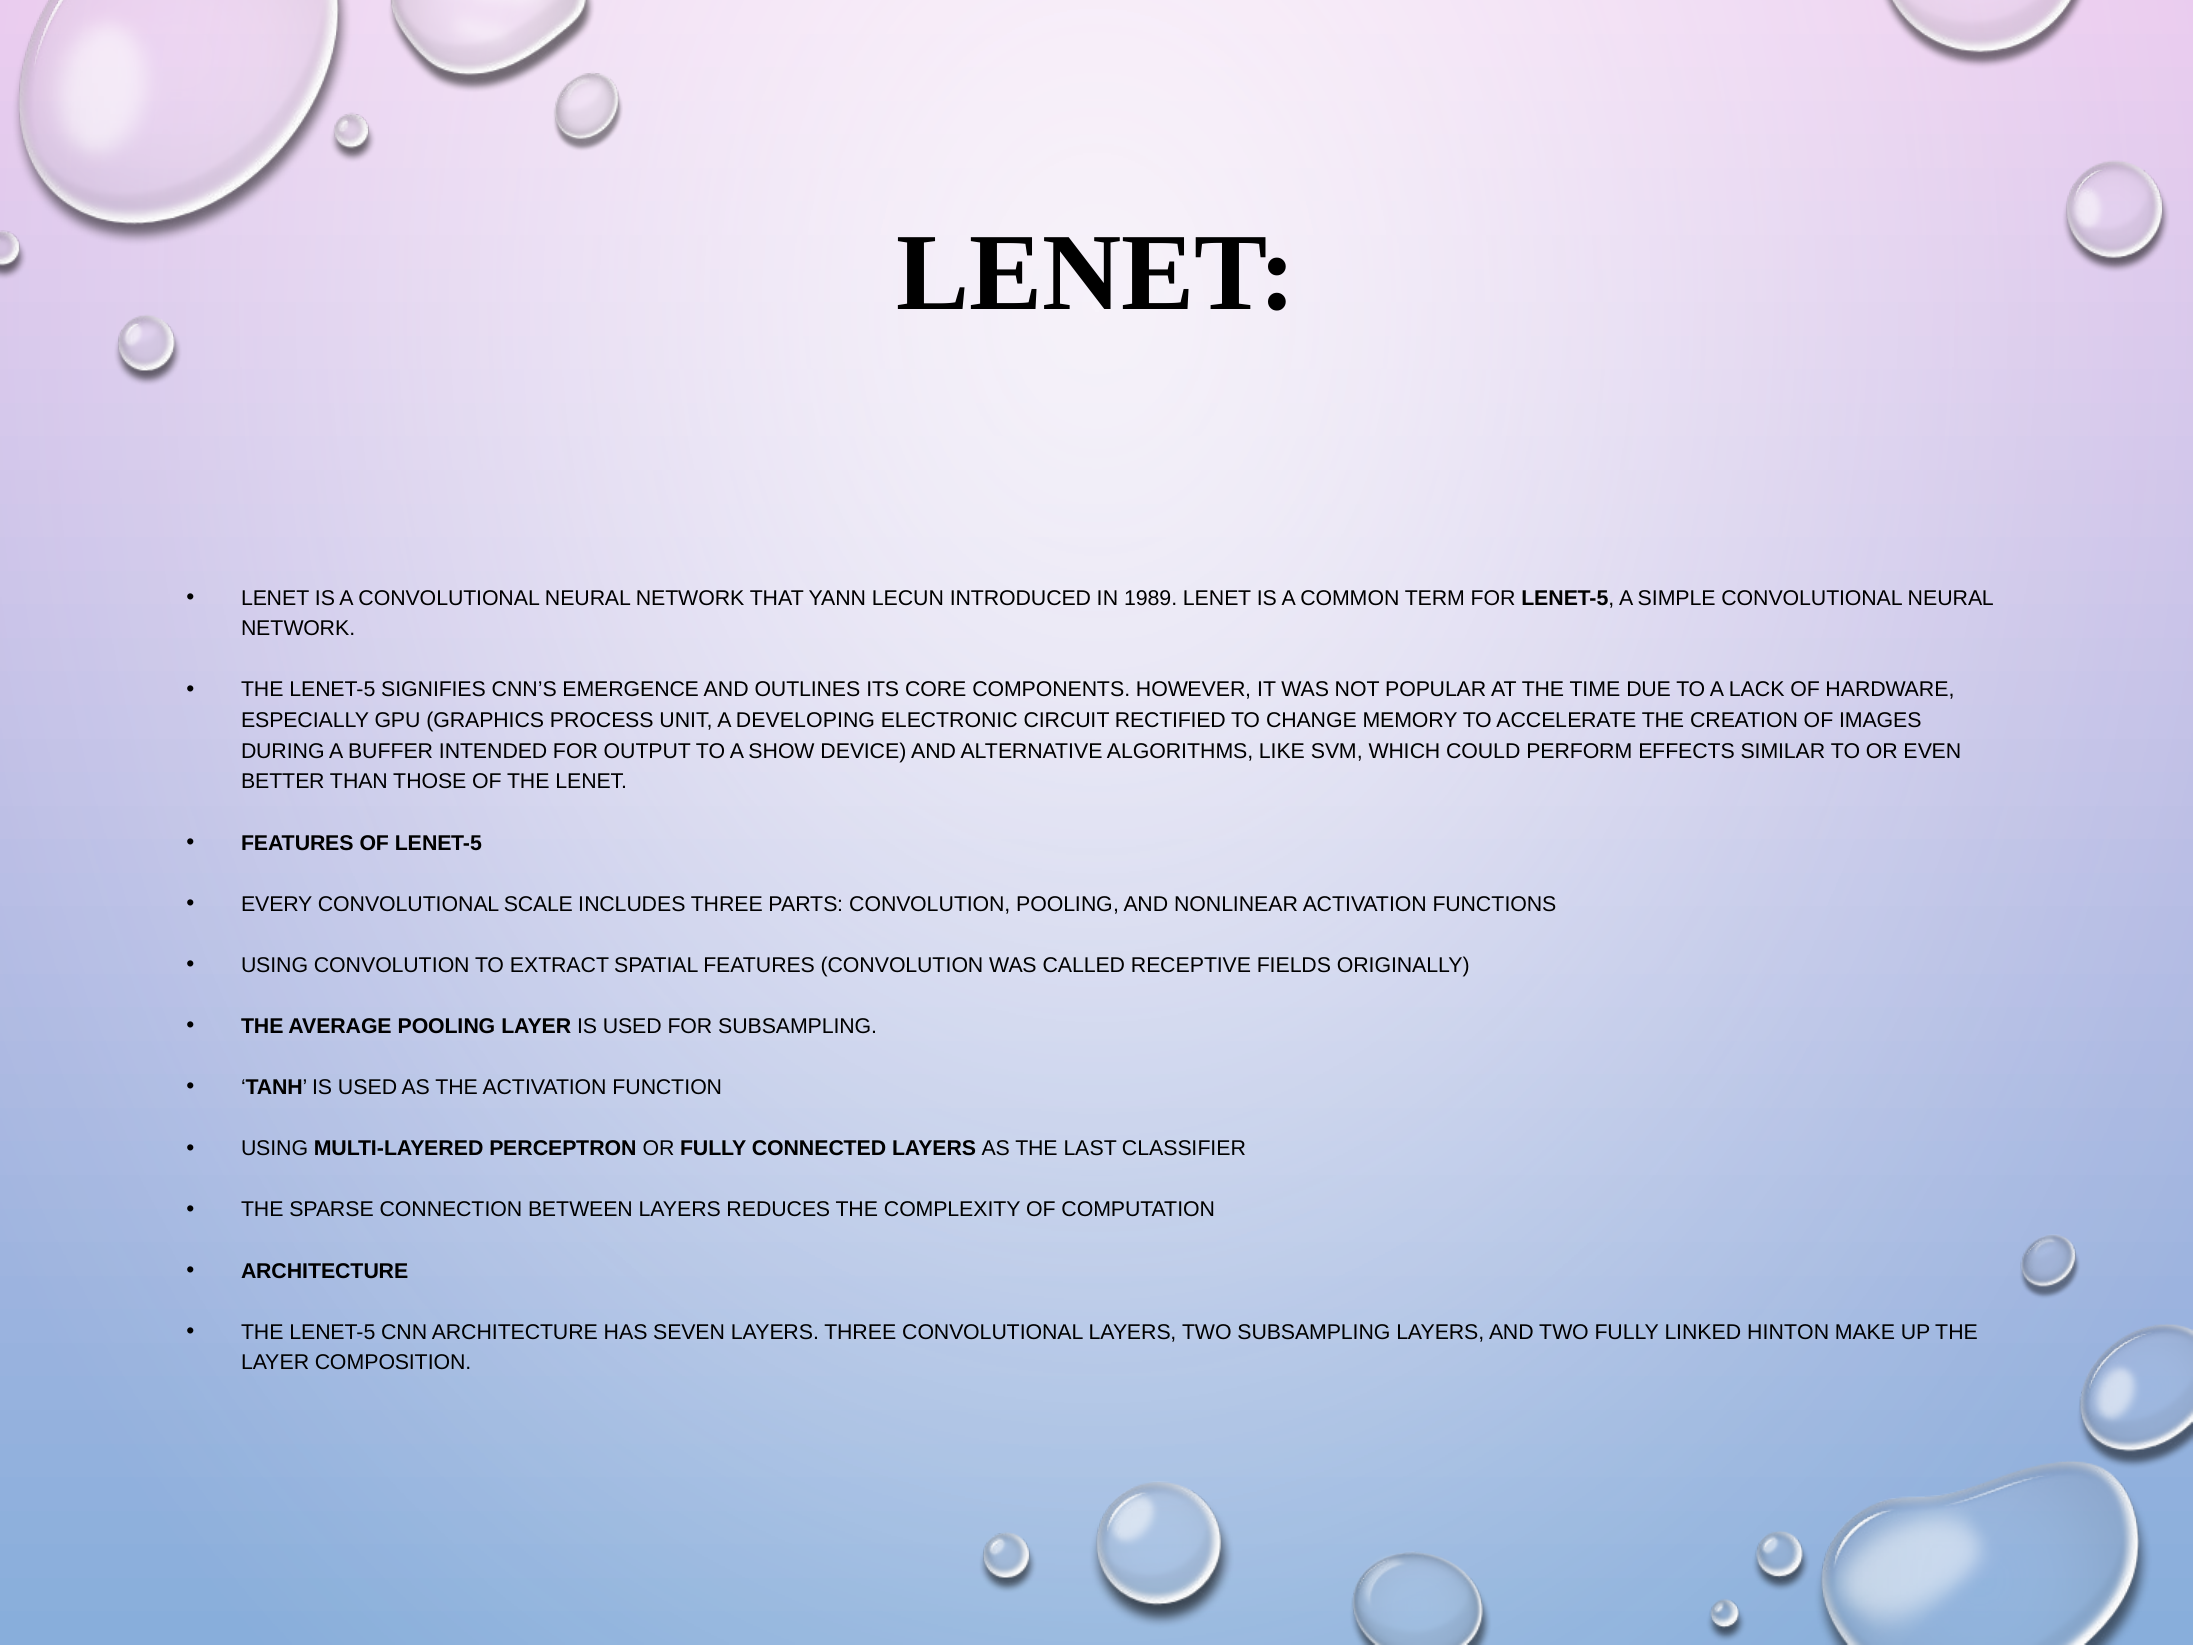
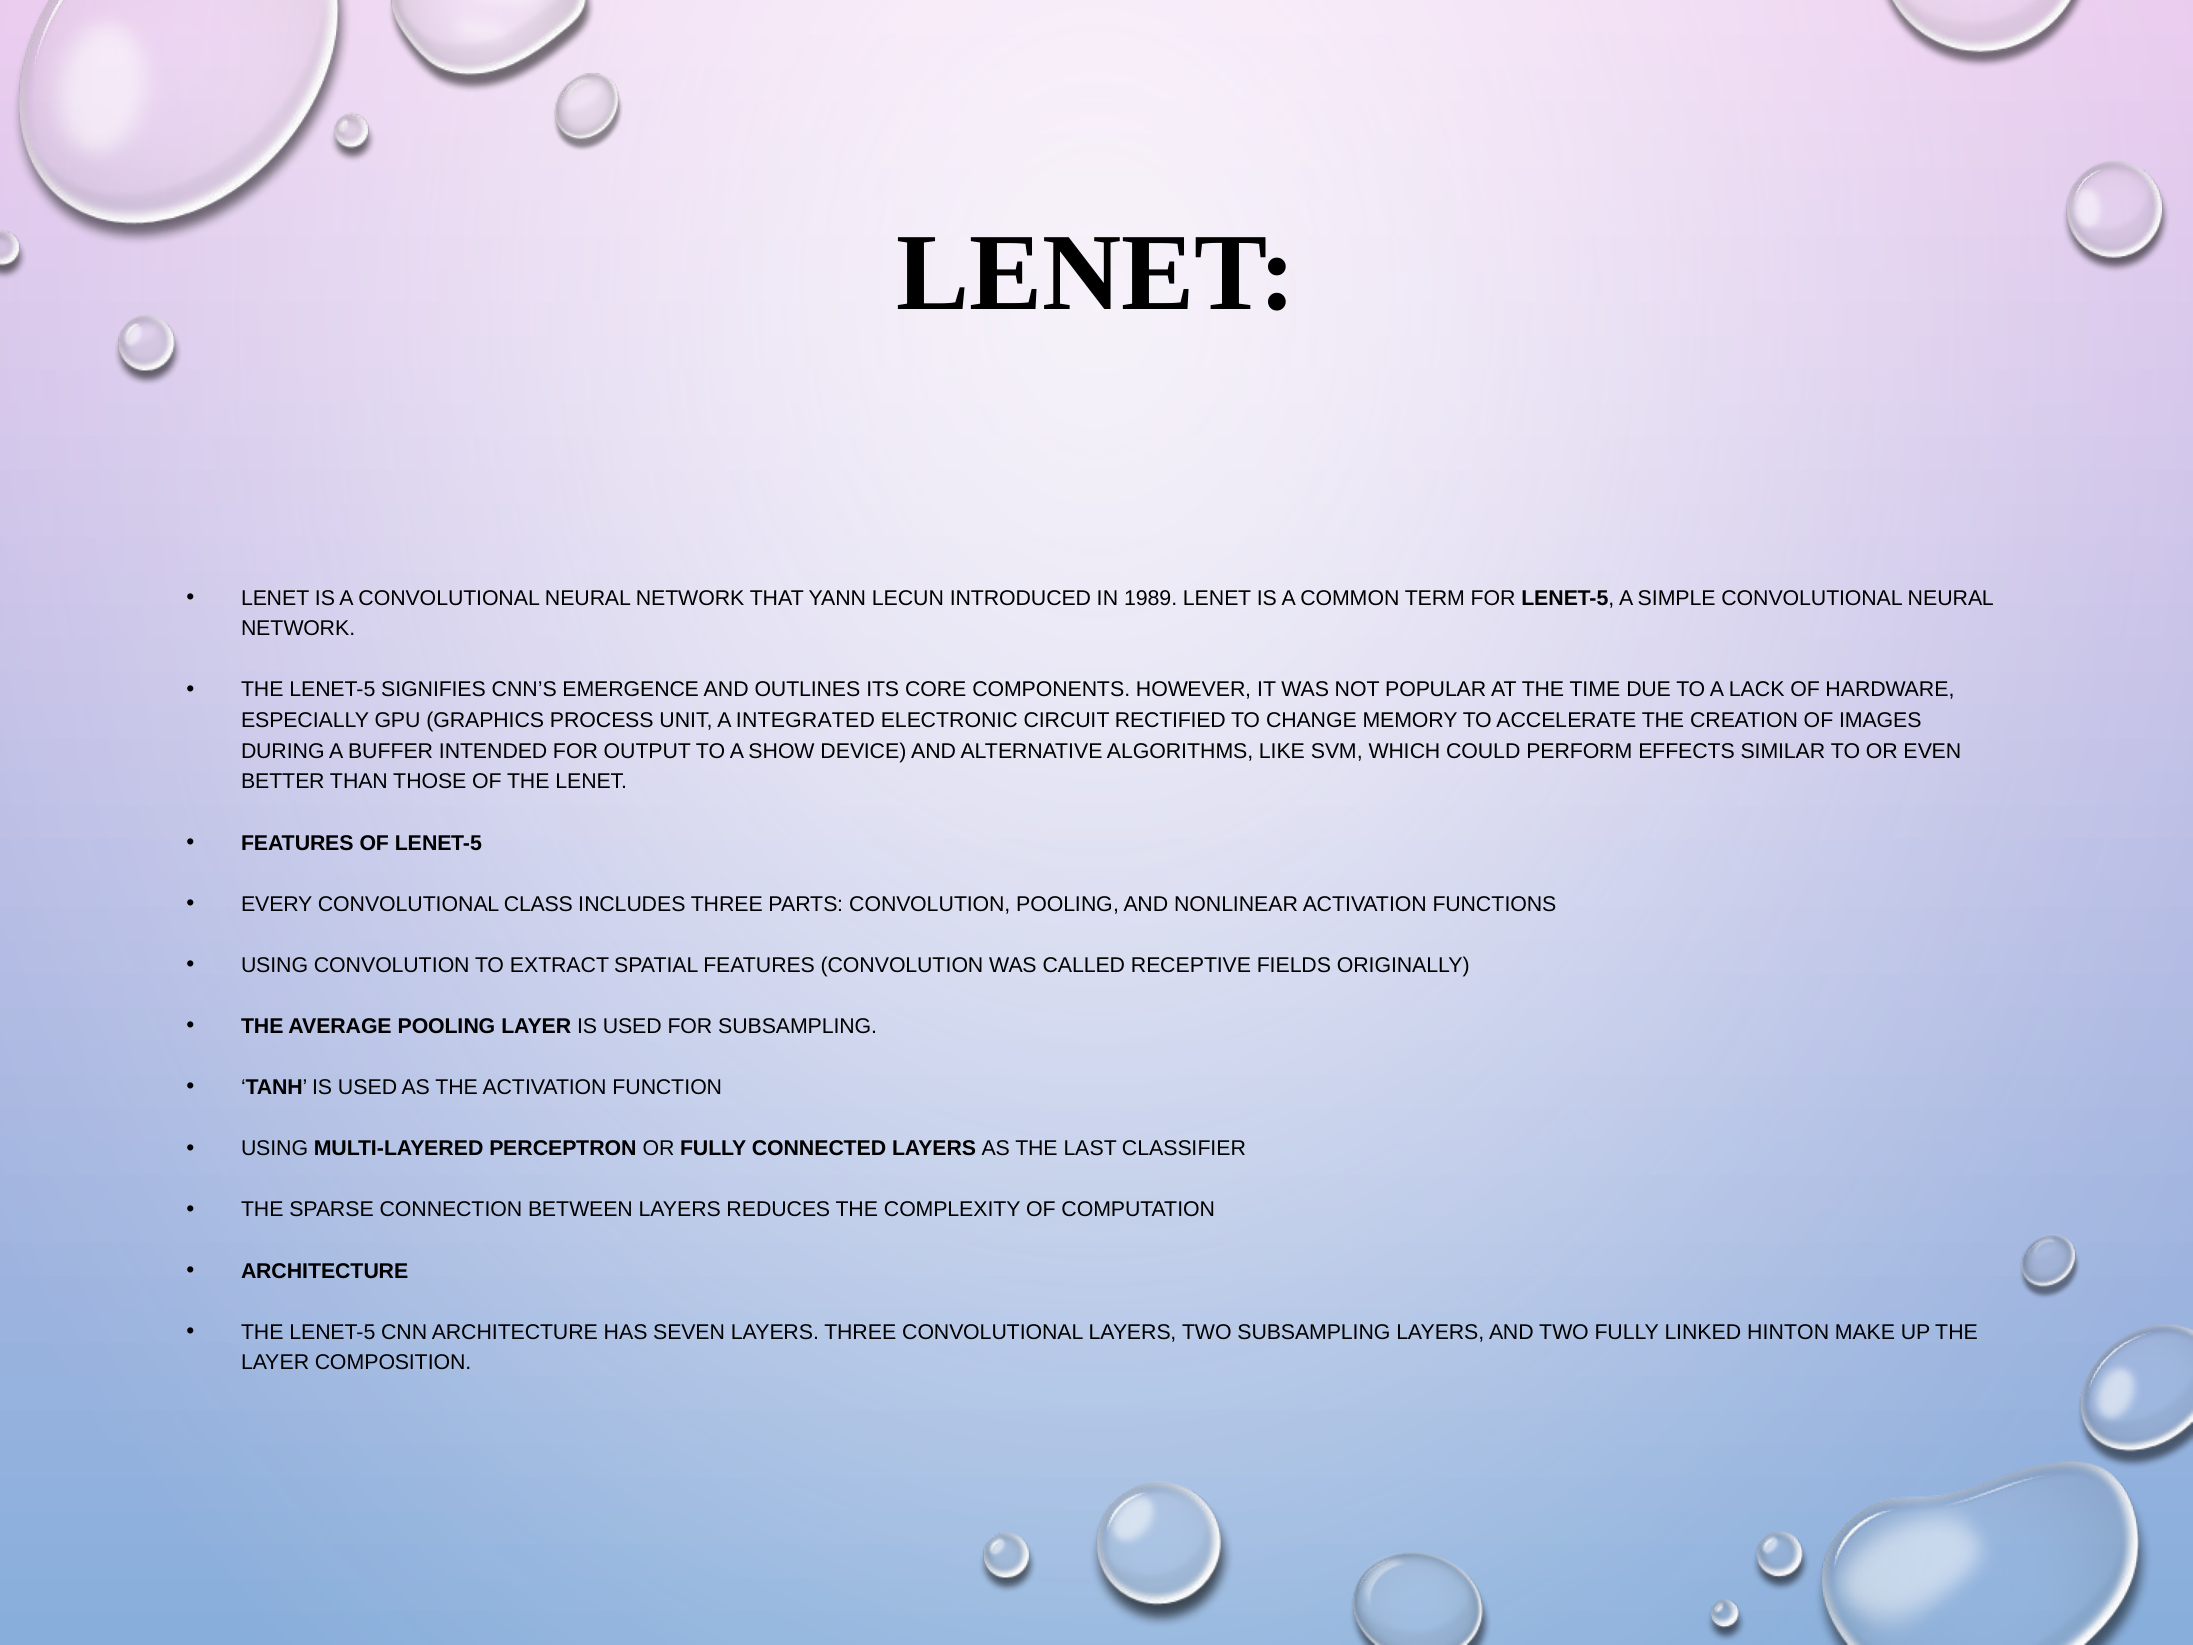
DEVELOPING: DEVELOPING -> INTEGRATED
SCALE: SCALE -> CLASS
